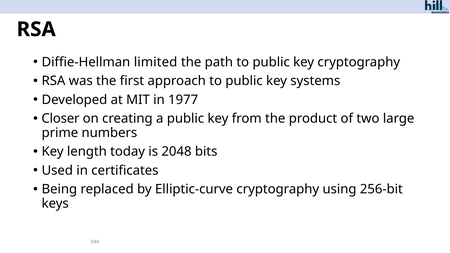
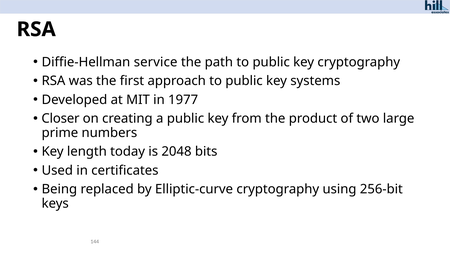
limited: limited -> service
